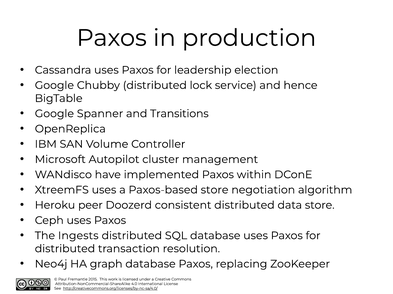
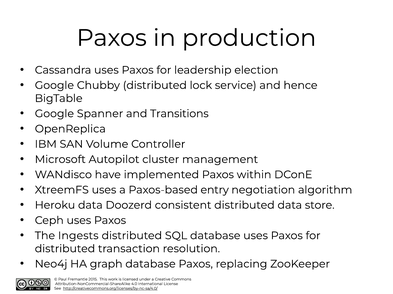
Paxos-based store: store -> entry
Heroku peer: peer -> data
